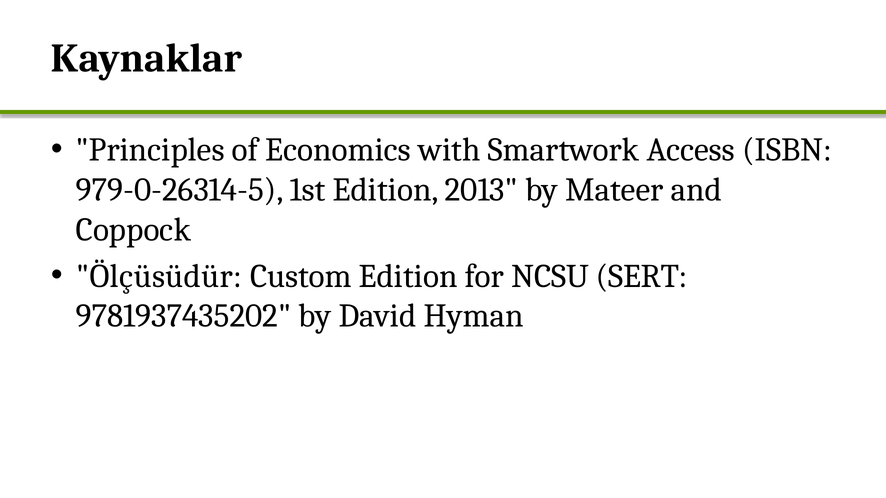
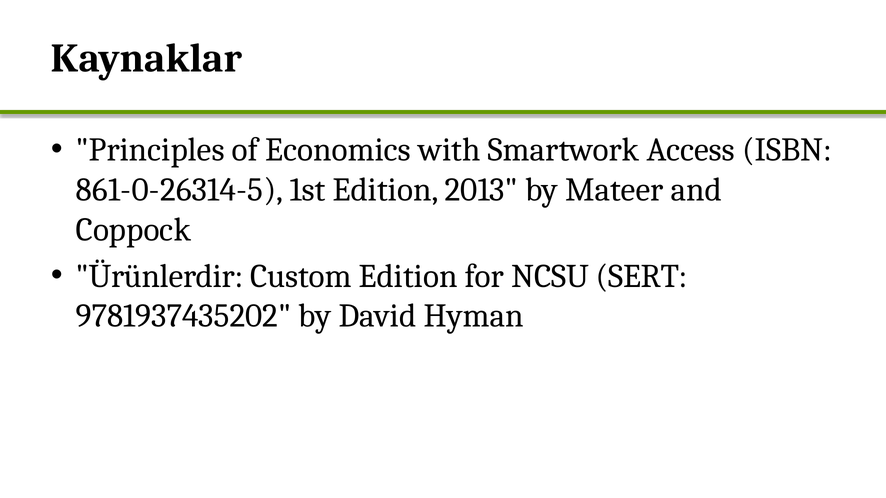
979-0-26314-5: 979-0-26314-5 -> 861-0-26314-5
Ölçüsüdür: Ölçüsüdür -> Ürünlerdir
